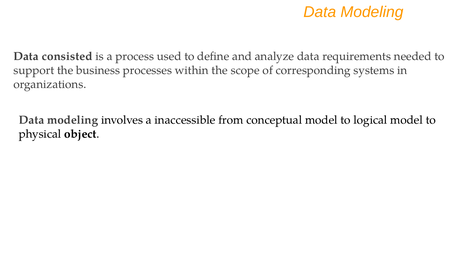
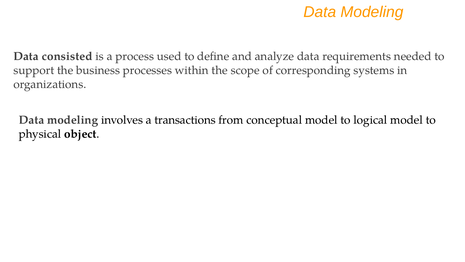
inaccessible: inaccessible -> transactions
